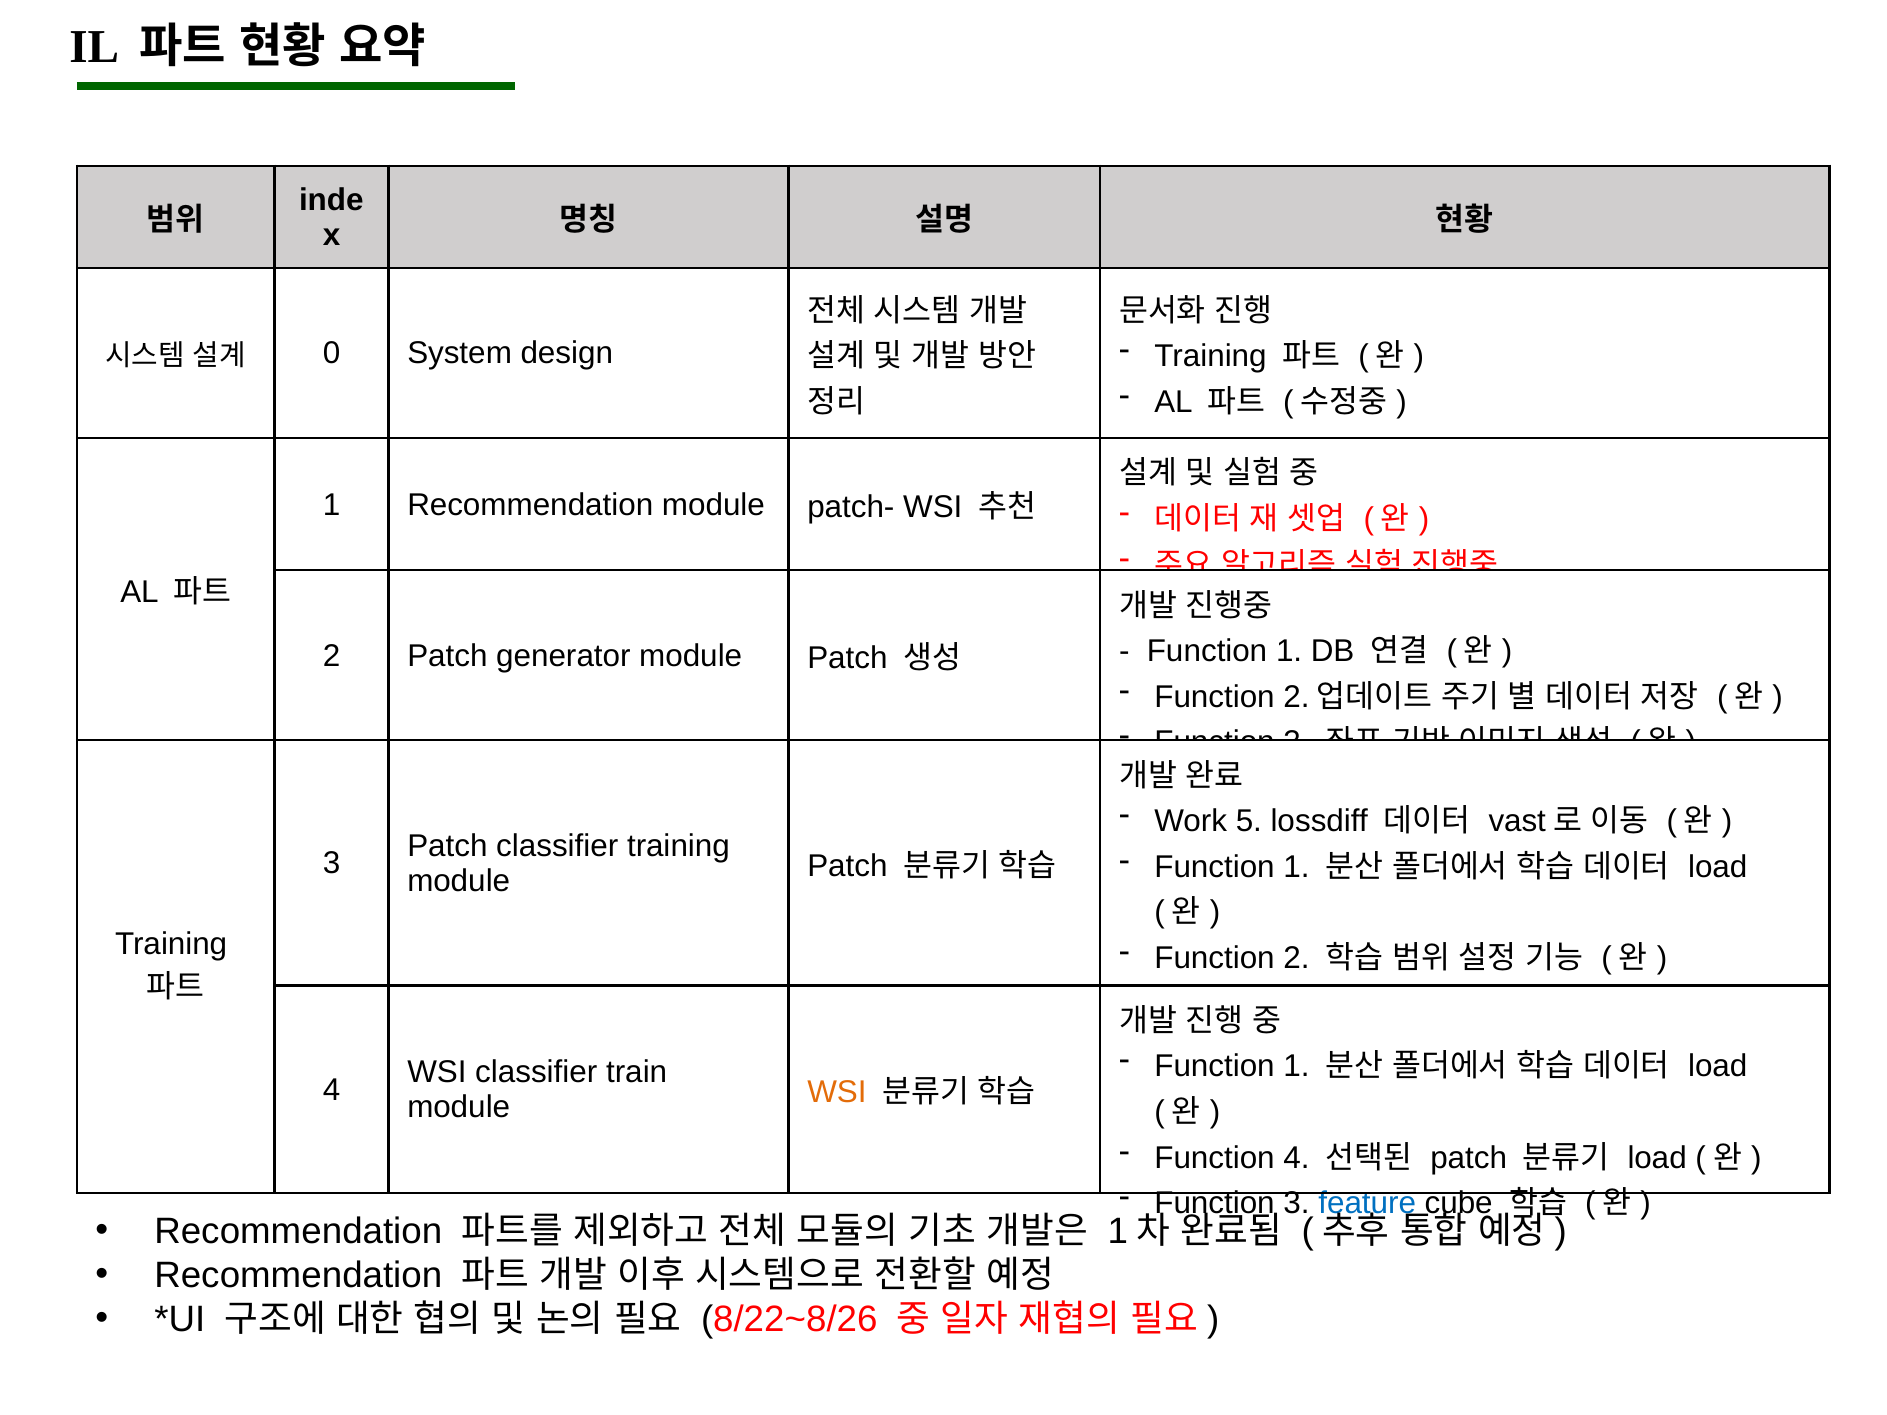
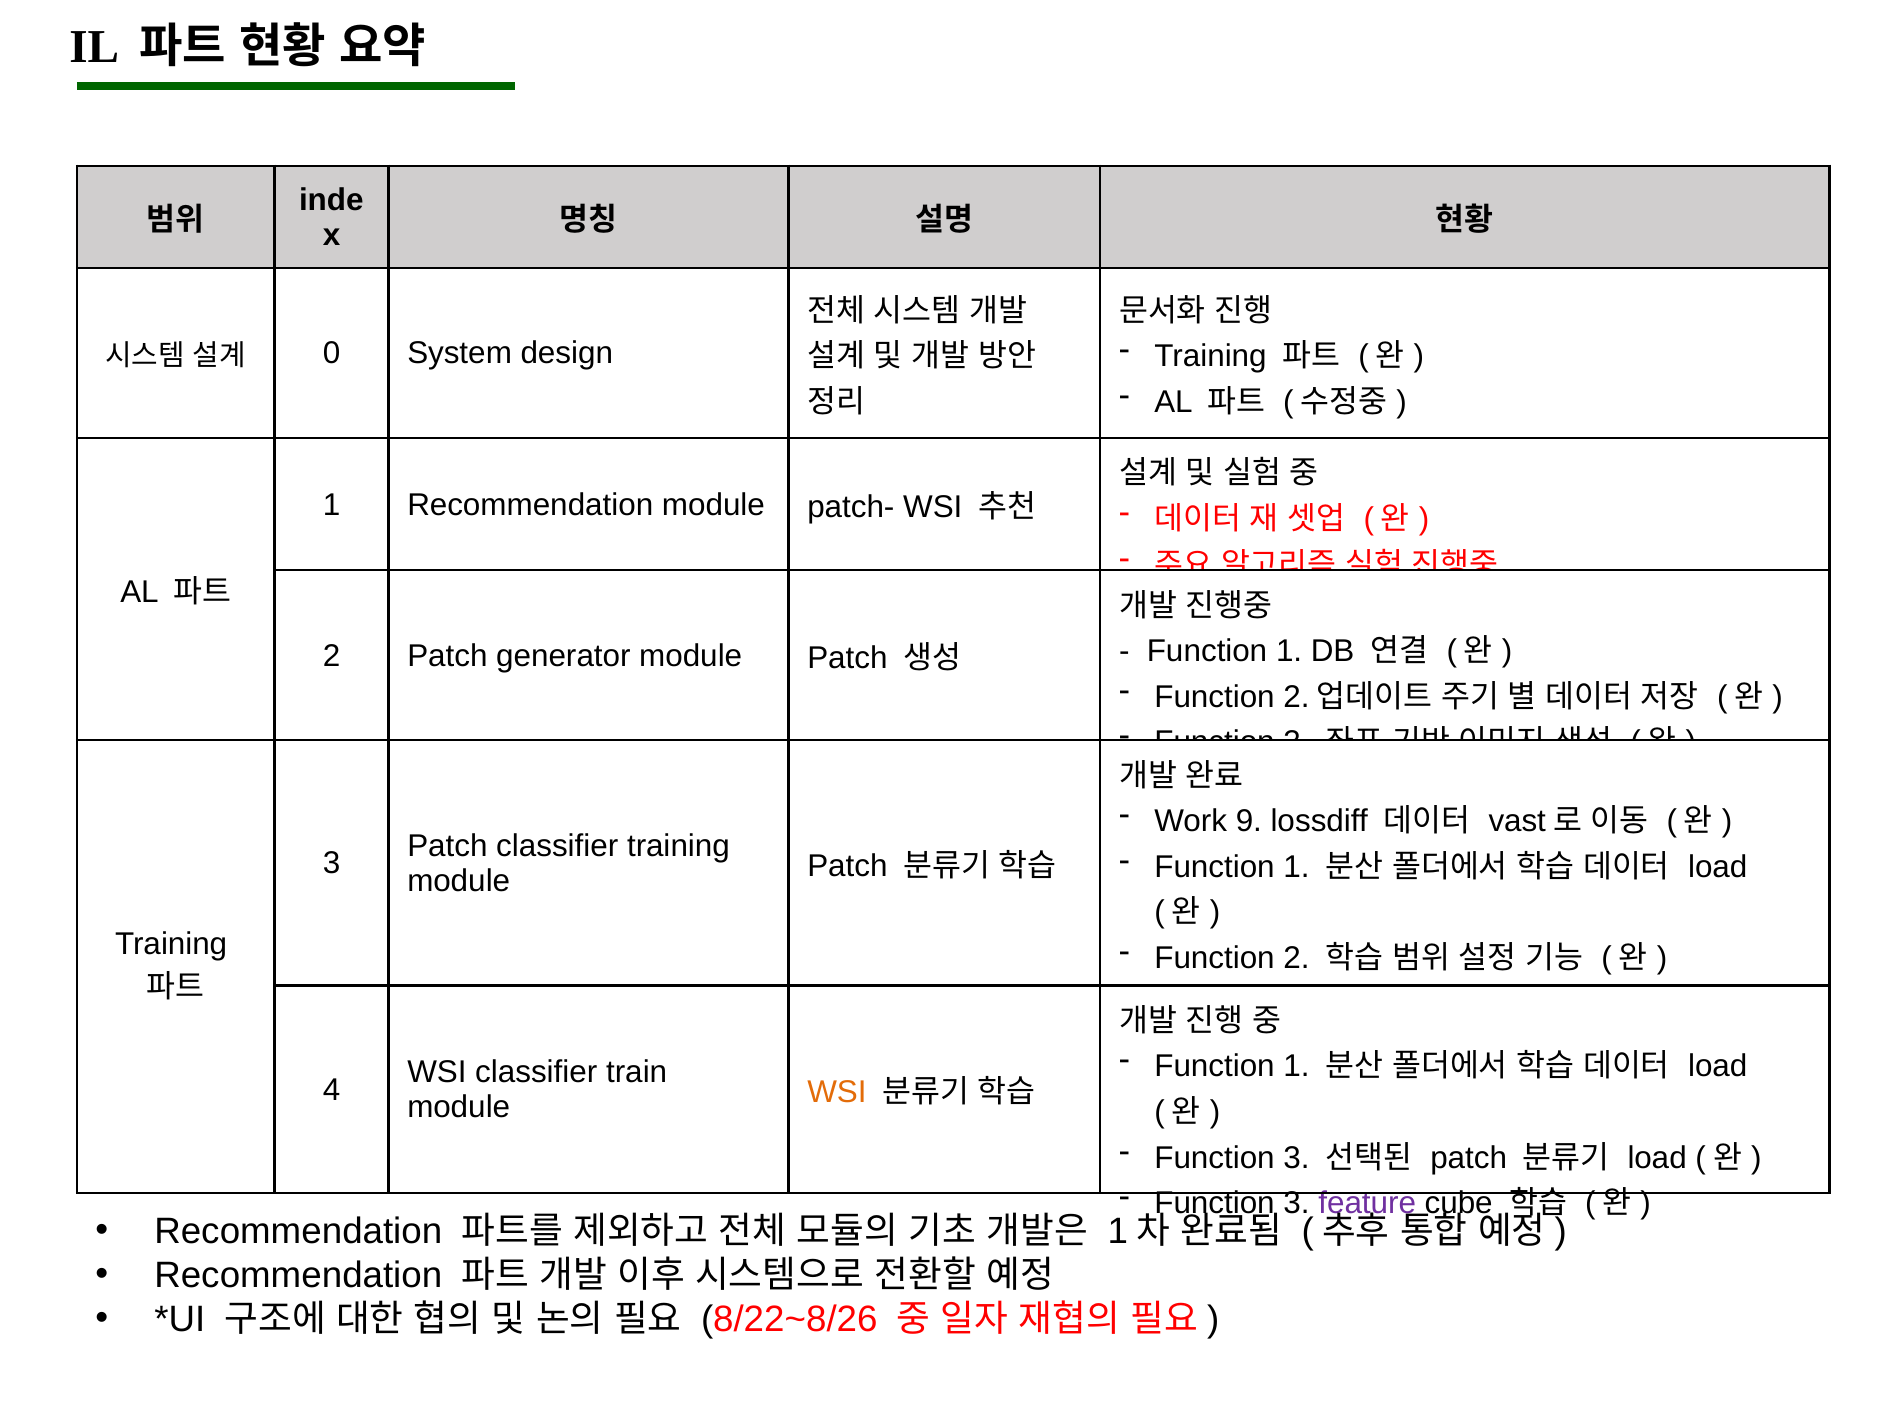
5: 5 -> 9
4 at (1297, 1158): 4 -> 3
feature colour: blue -> purple
